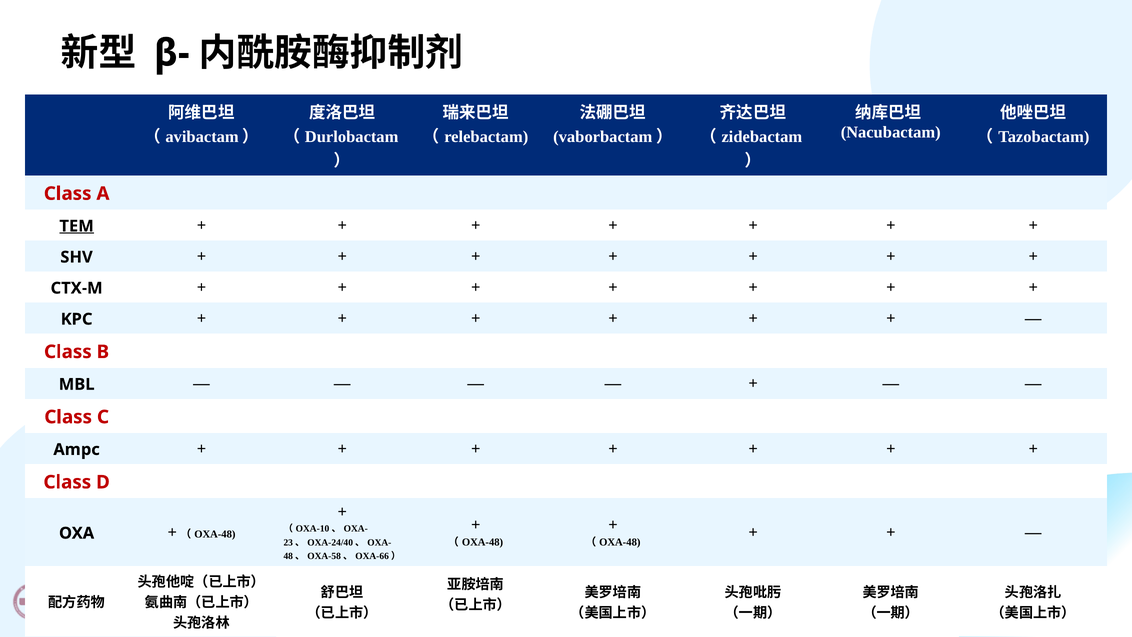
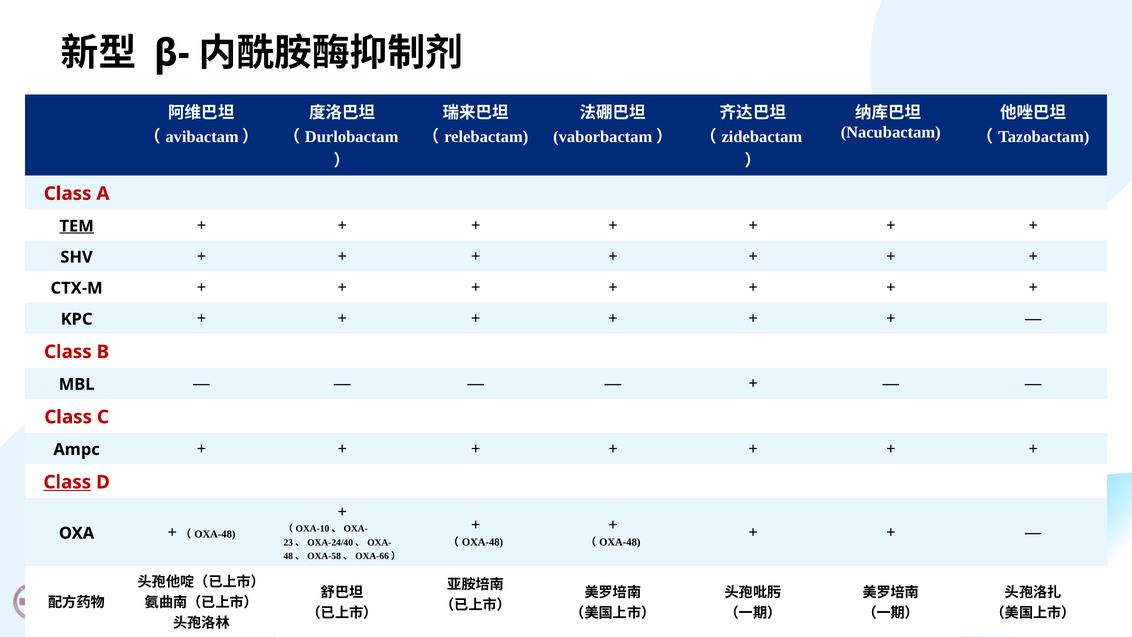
Class at (67, 482) underline: none -> present
